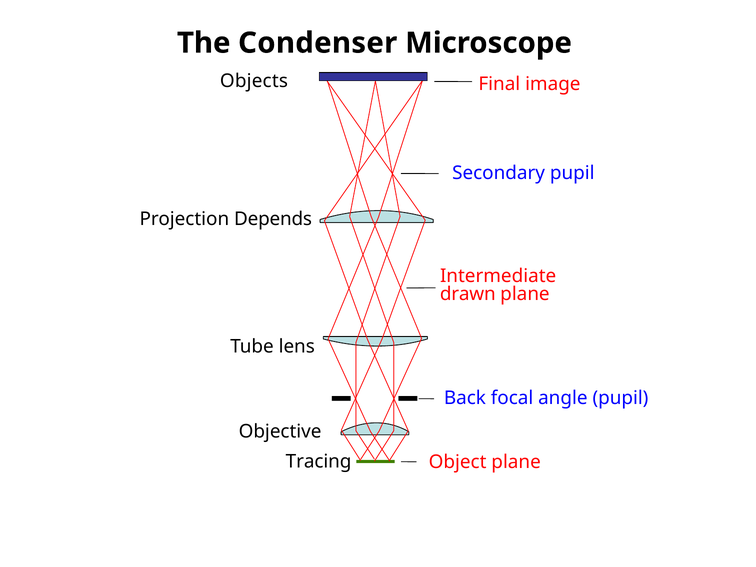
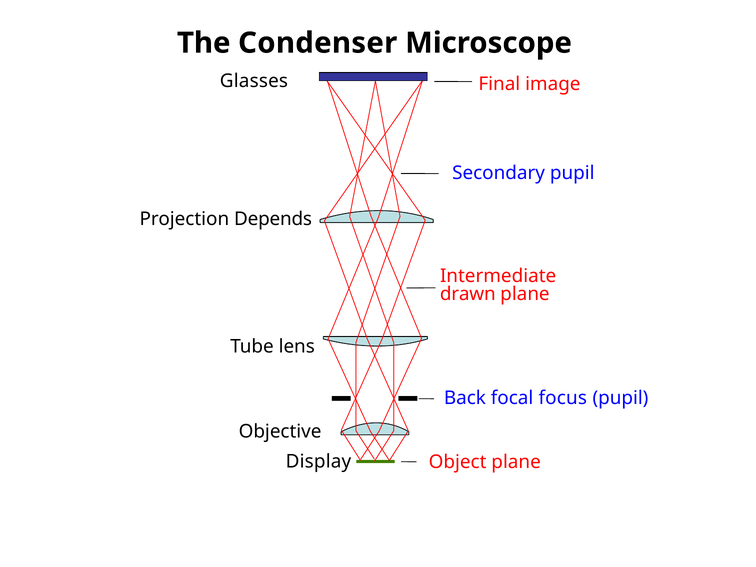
Objects: Objects -> Glasses
angle: angle -> focus
Tracing: Tracing -> Display
